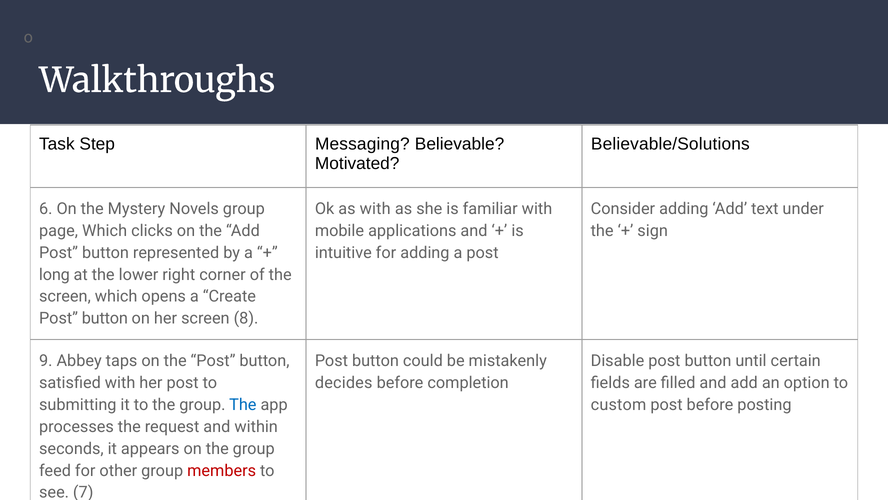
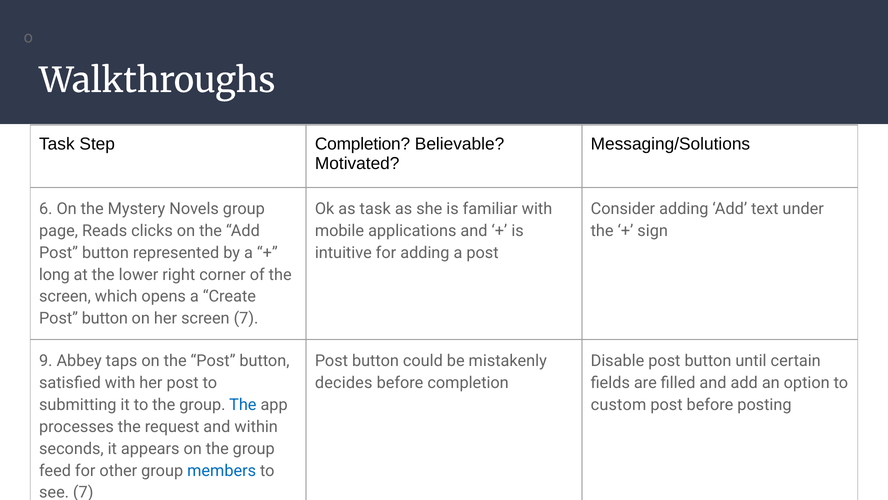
Step Messaging: Messaging -> Completion
Believable/Solutions: Believable/Solutions -> Messaging/Solutions
as with: with -> task
page Which: Which -> Reads
screen 8: 8 -> 7
members colour: red -> blue
